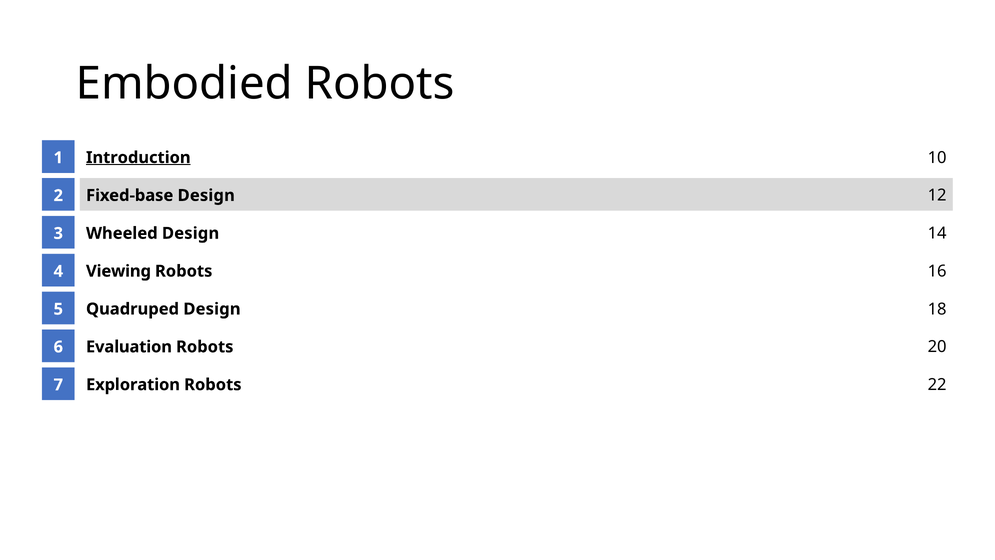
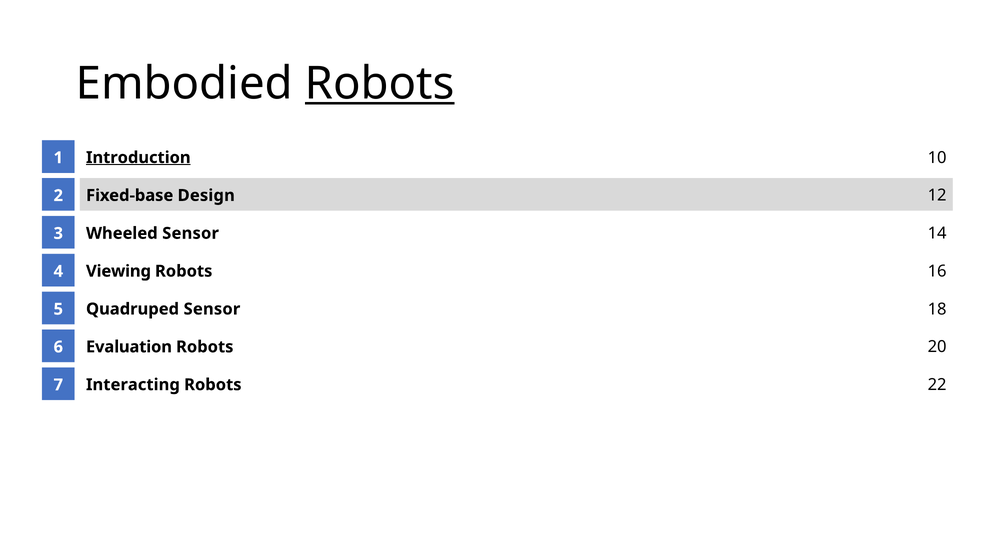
Robots at (380, 84) underline: none -> present
Wheeled Design: Design -> Sensor
Quadruped Design: Design -> Sensor
Exploration: Exploration -> Interacting
